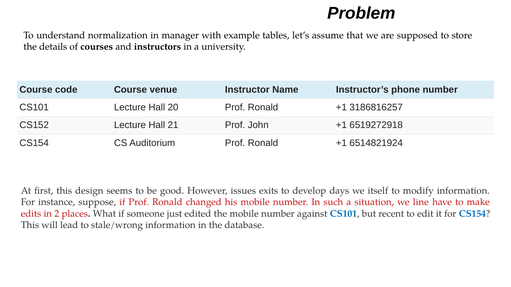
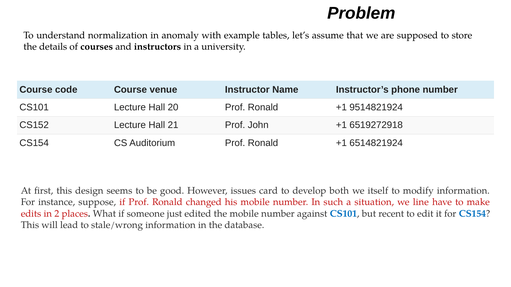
manager: manager -> anomaly
3186816257: 3186816257 -> 9514821924
exits: exits -> card
days: days -> both
